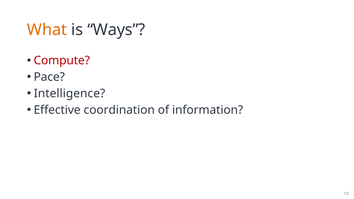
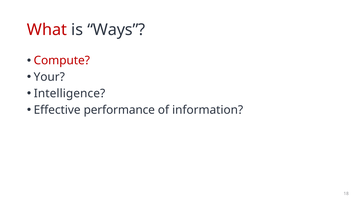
What colour: orange -> red
Pace: Pace -> Your
coordination: coordination -> performance
